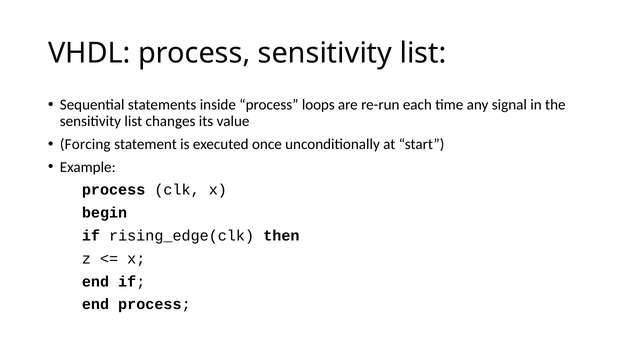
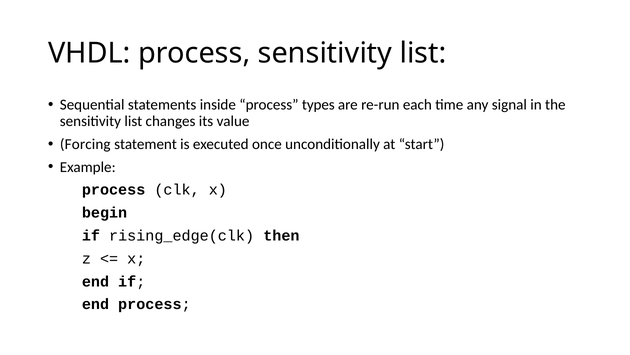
loops: loops -> types
